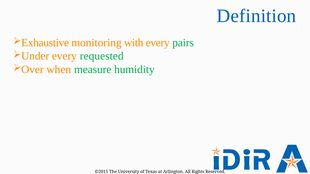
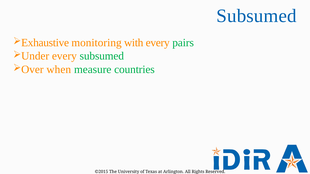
Definition at (256, 16): Definition -> Subsumed
every requested: requested -> subsumed
humidity: humidity -> countries
